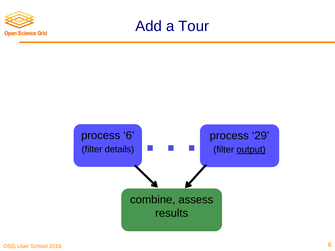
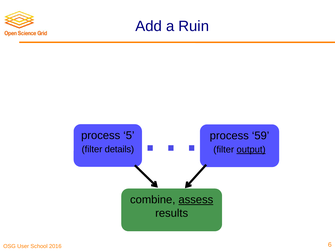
Tour: Tour -> Ruin
process 6: 6 -> 5
29: 29 -> 59
assess underline: none -> present
